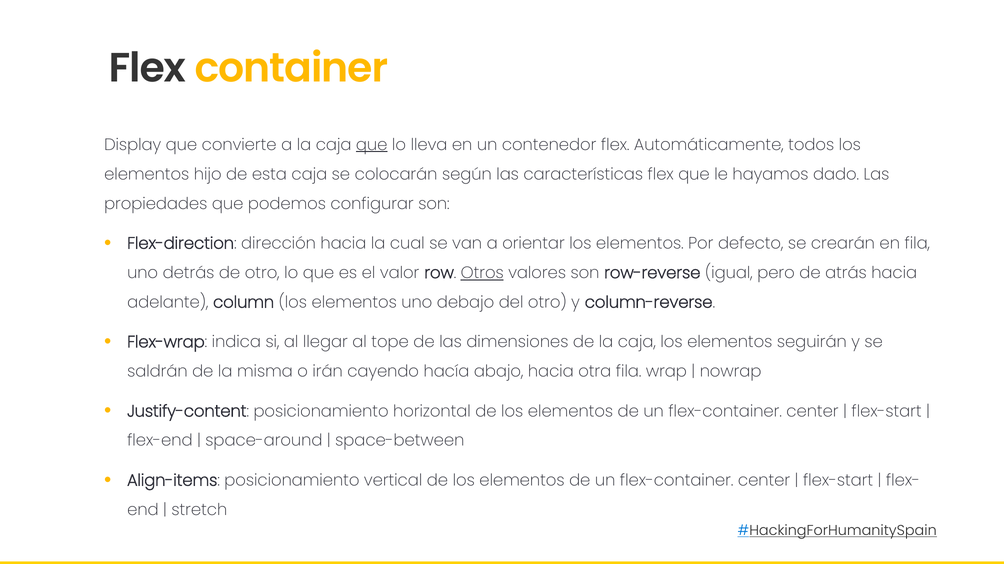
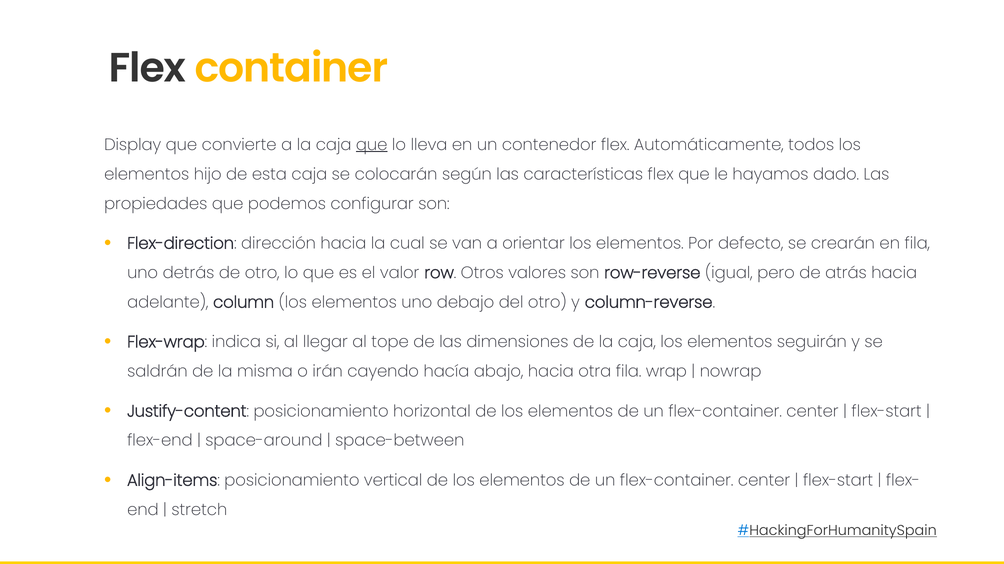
Otros underline: present -> none
